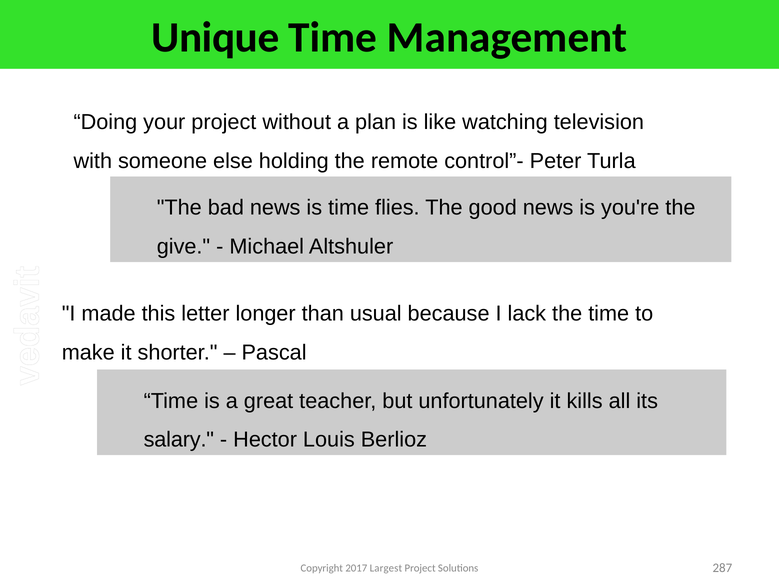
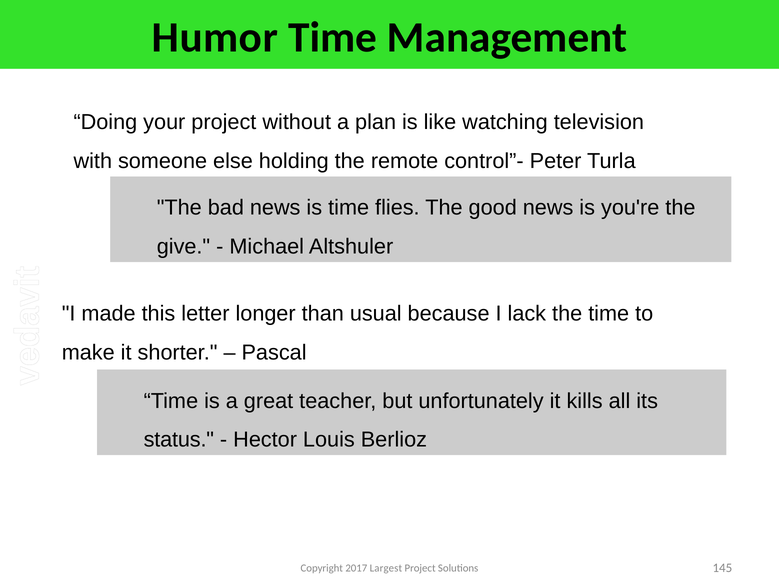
Unique: Unique -> Humor
salary: salary -> status
287: 287 -> 145
